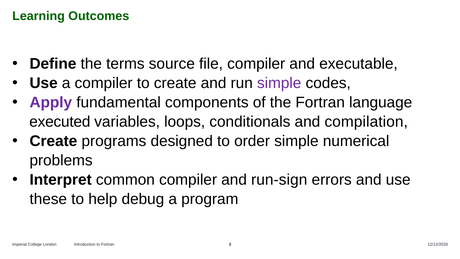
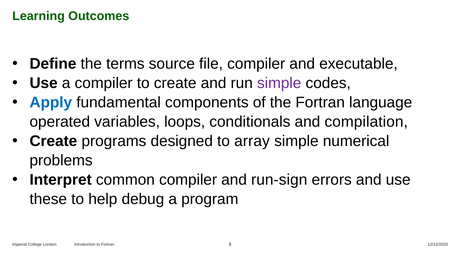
Apply colour: purple -> blue
executed: executed -> operated
order: order -> array
